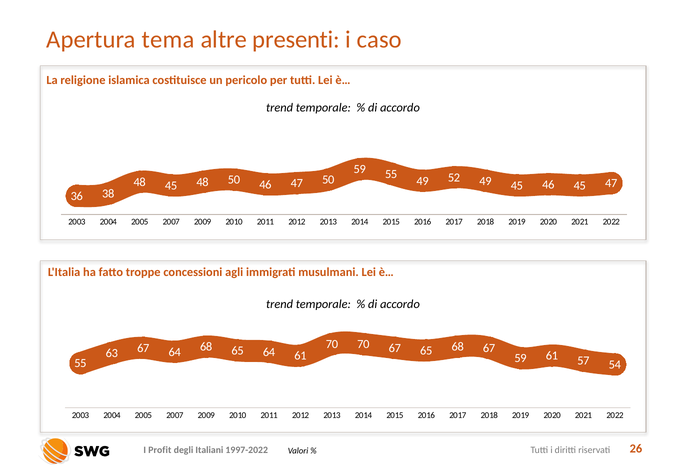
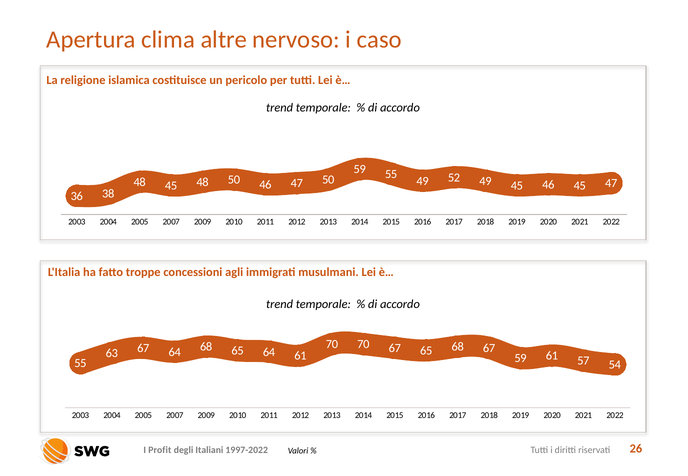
tema: tema -> clima
presenti: presenti -> nervoso
